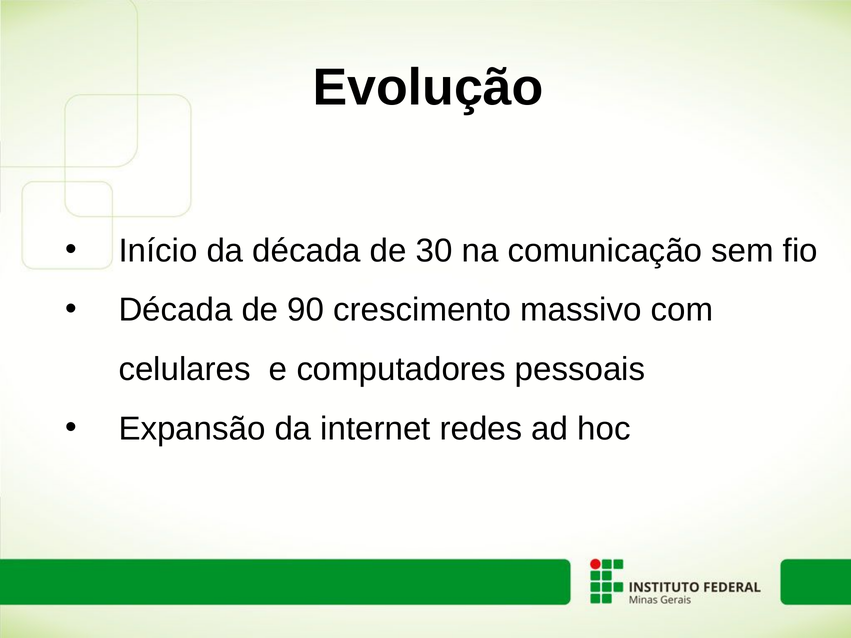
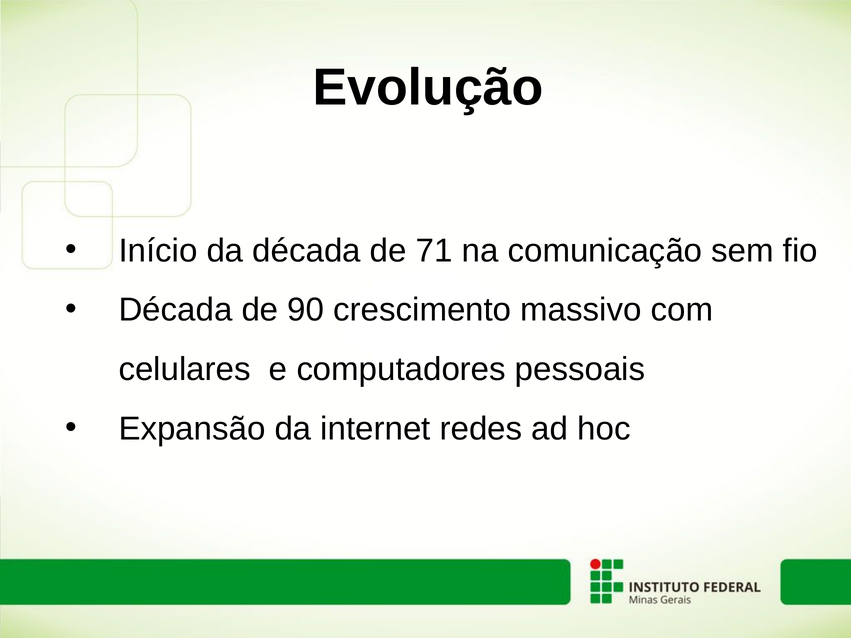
30: 30 -> 71
